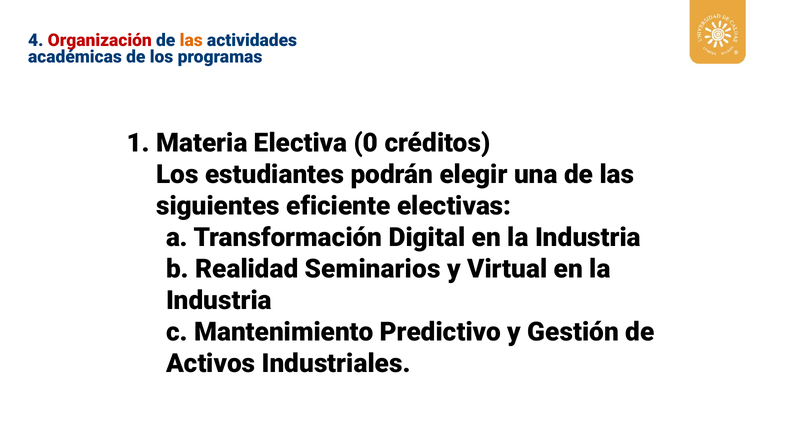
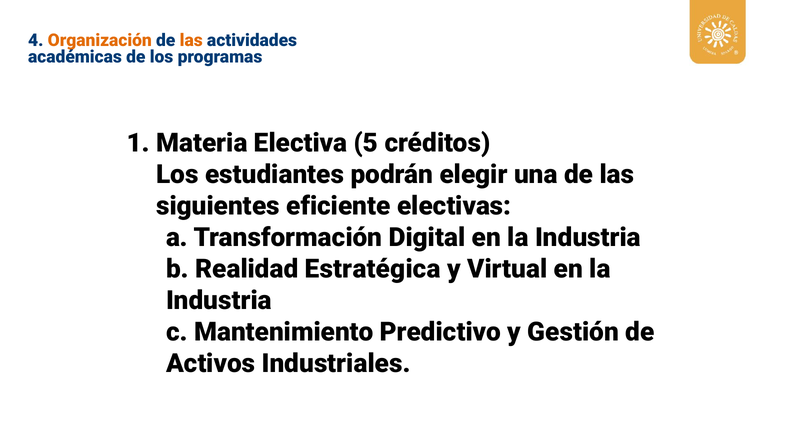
Organización colour: red -> orange
0: 0 -> 5
Seminarios: Seminarios -> Estratégica
